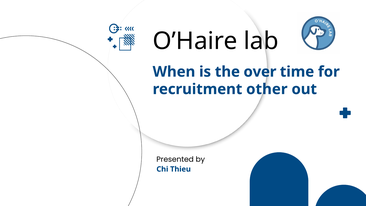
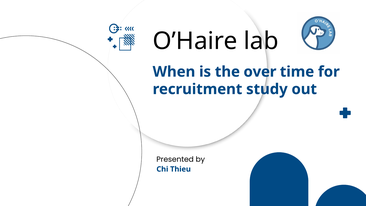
other: other -> study
